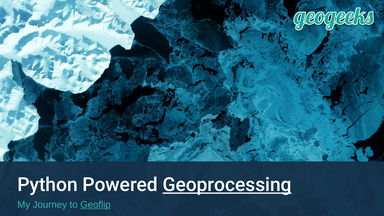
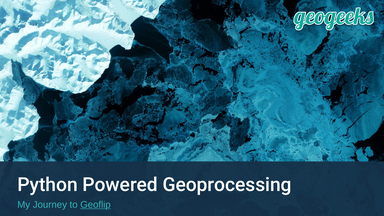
Geoprocessing underline: present -> none
